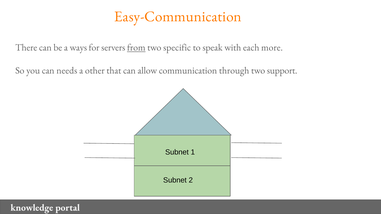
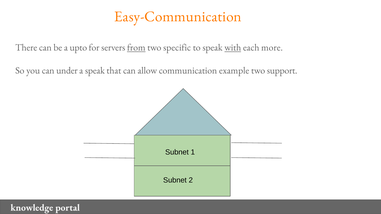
ways: ways -> upto
with underline: none -> present
needs: needs -> under
a other: other -> speak
through: through -> example
